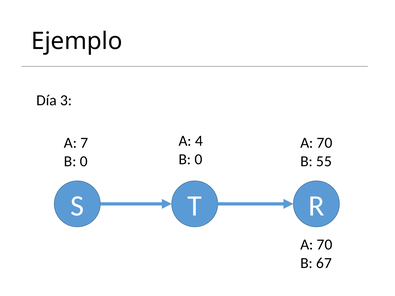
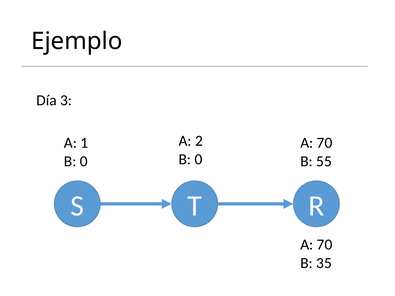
4: 4 -> 2
7: 7 -> 1
67: 67 -> 35
